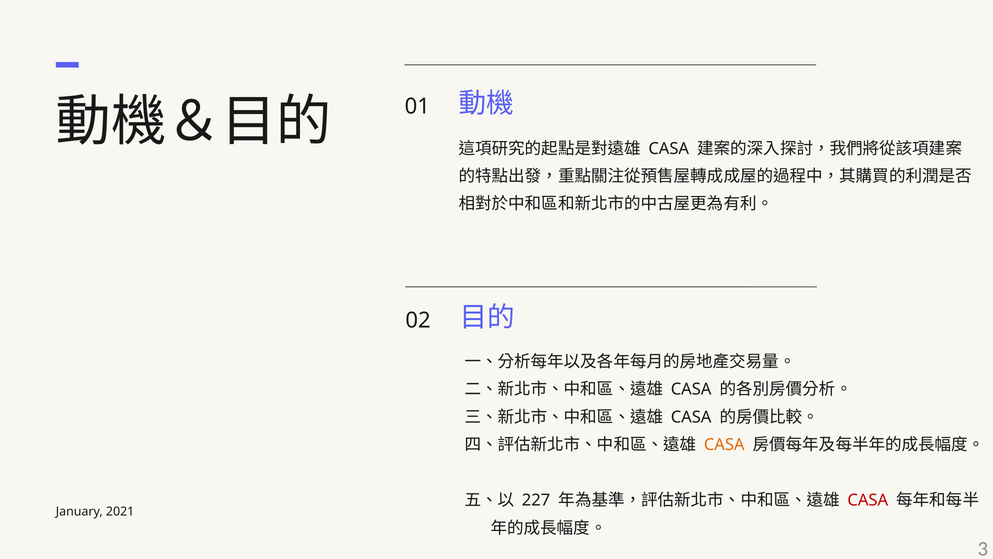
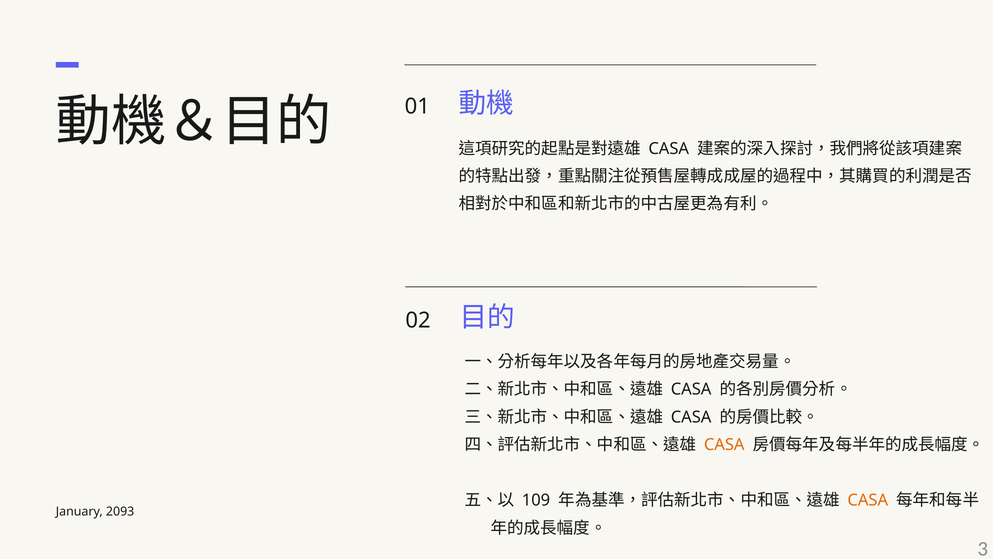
227: 227 -> 109
CASA at (868, 500) colour: red -> orange
2021: 2021 -> 2093
